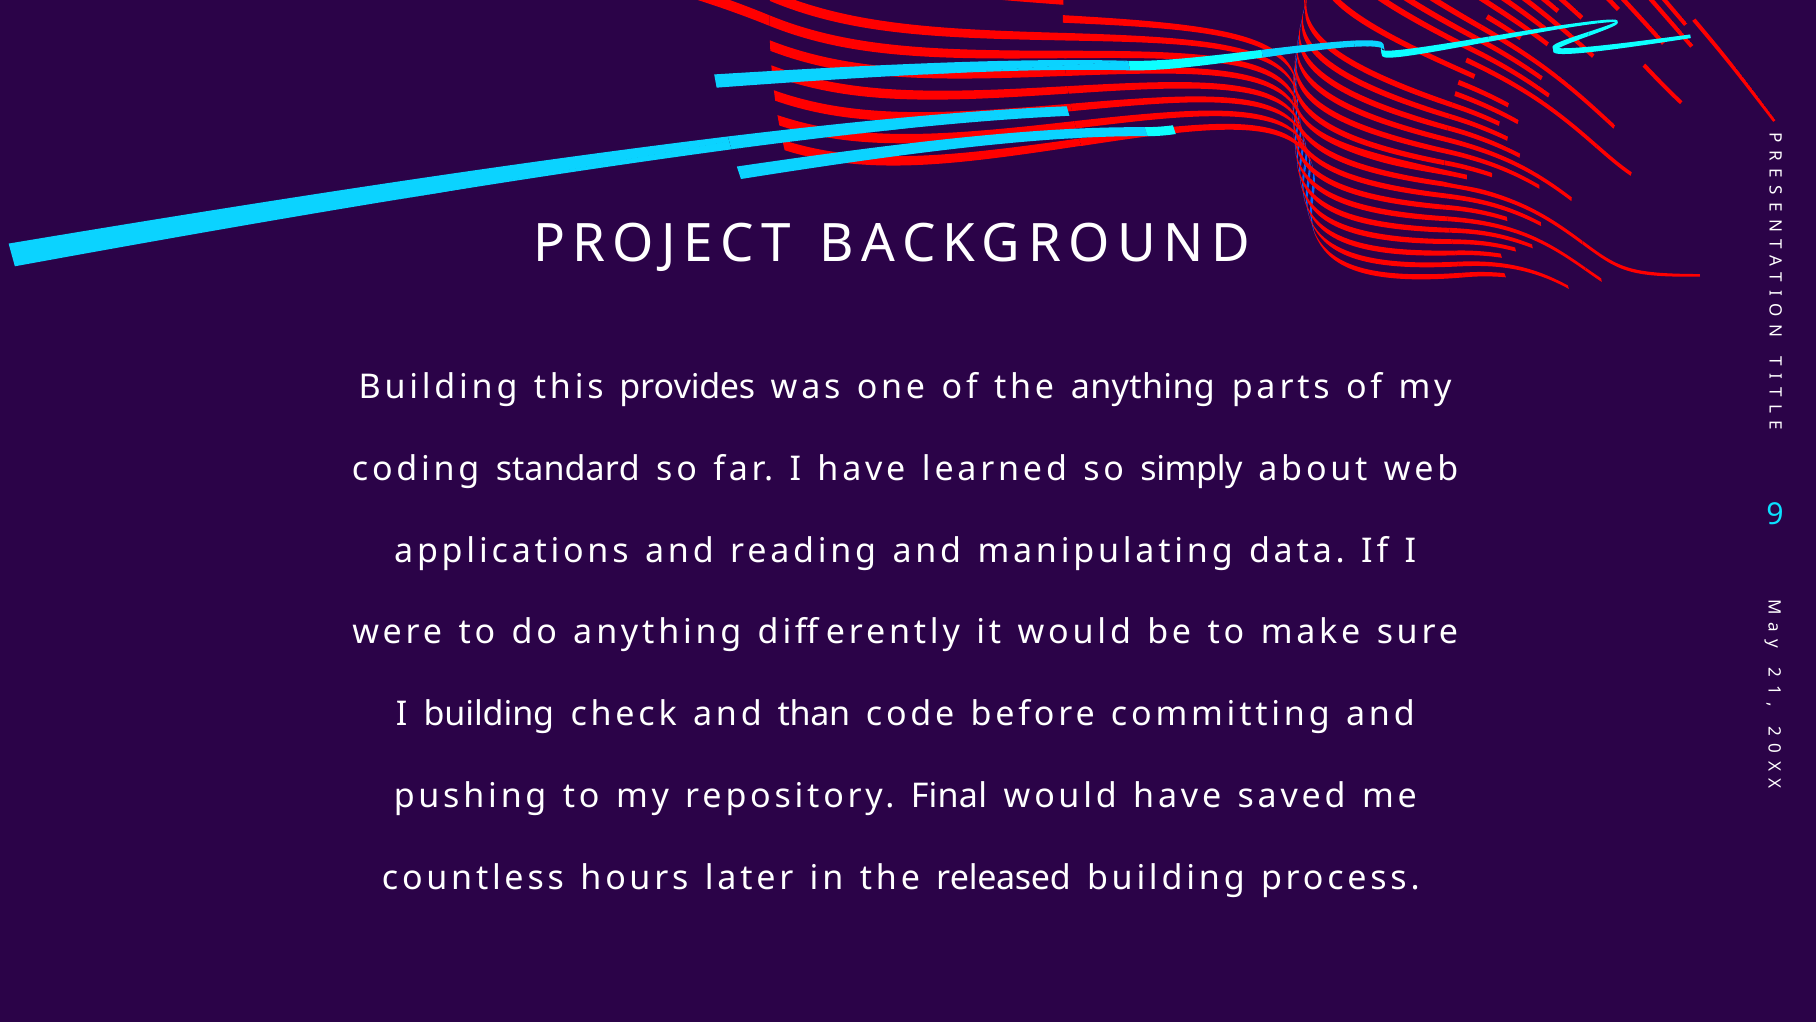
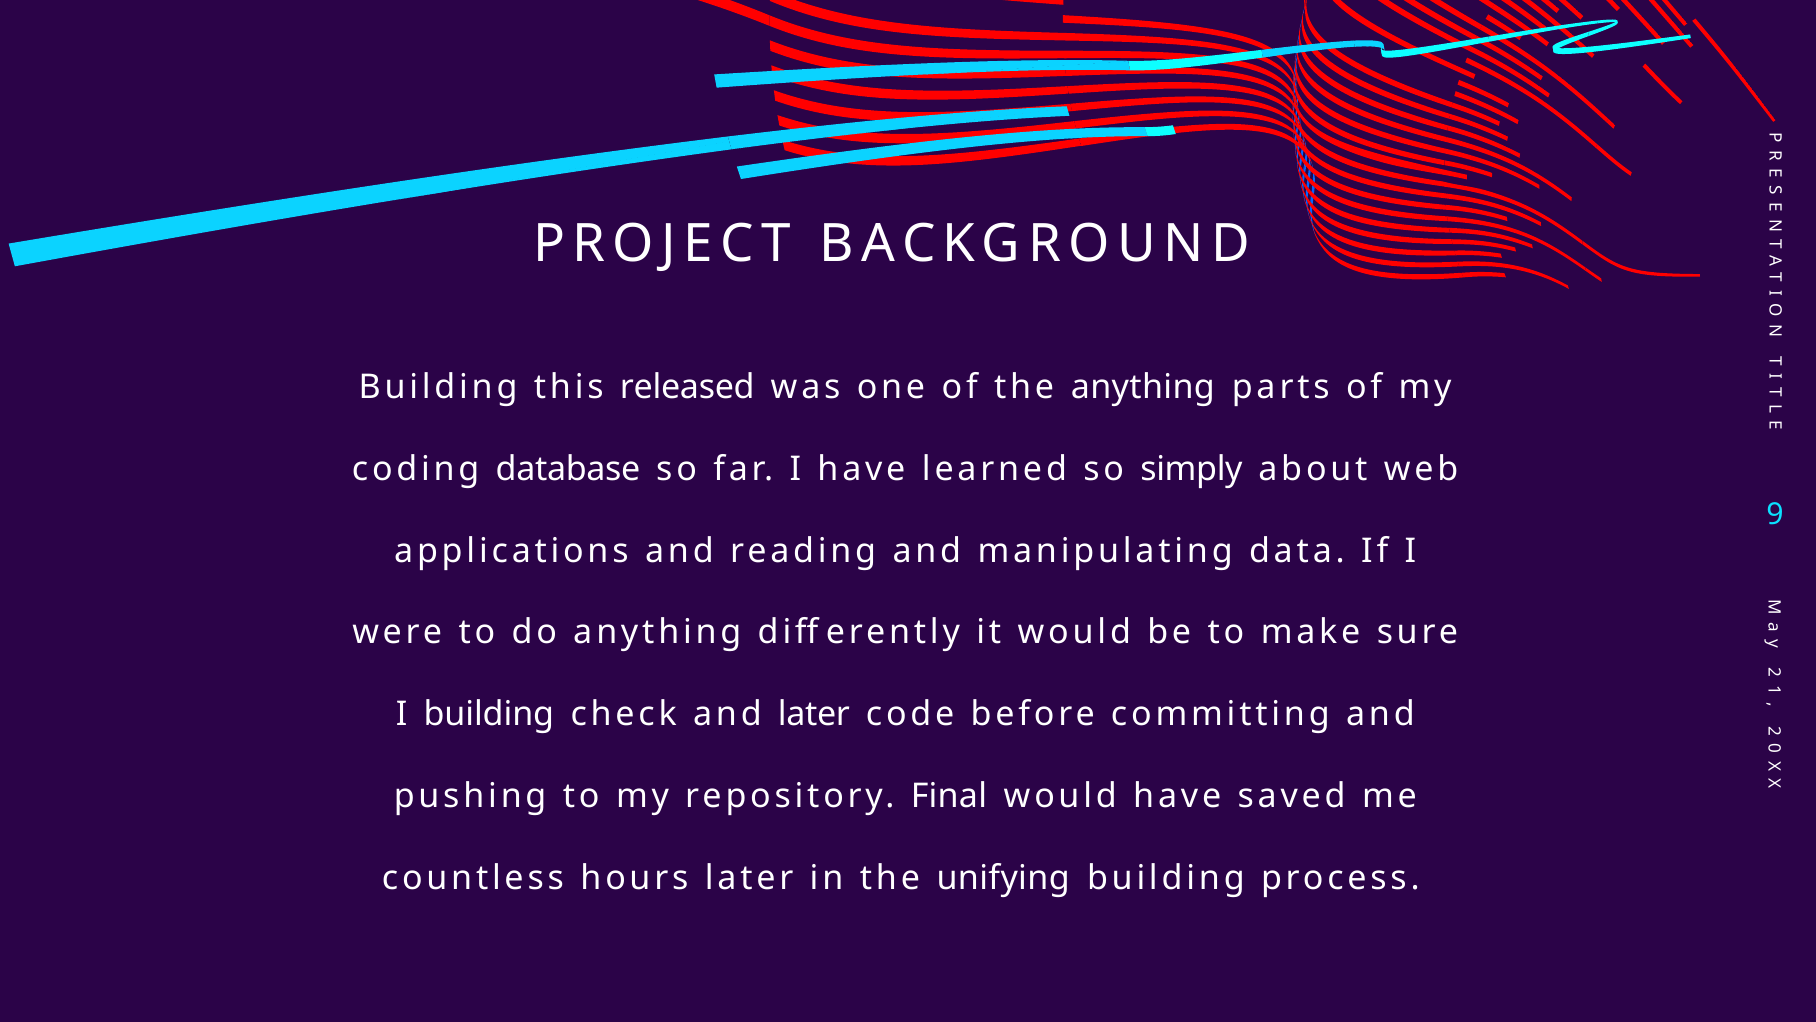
provides: provides -> released
standard: standard -> database
and than: than -> later
released: released -> unifying
